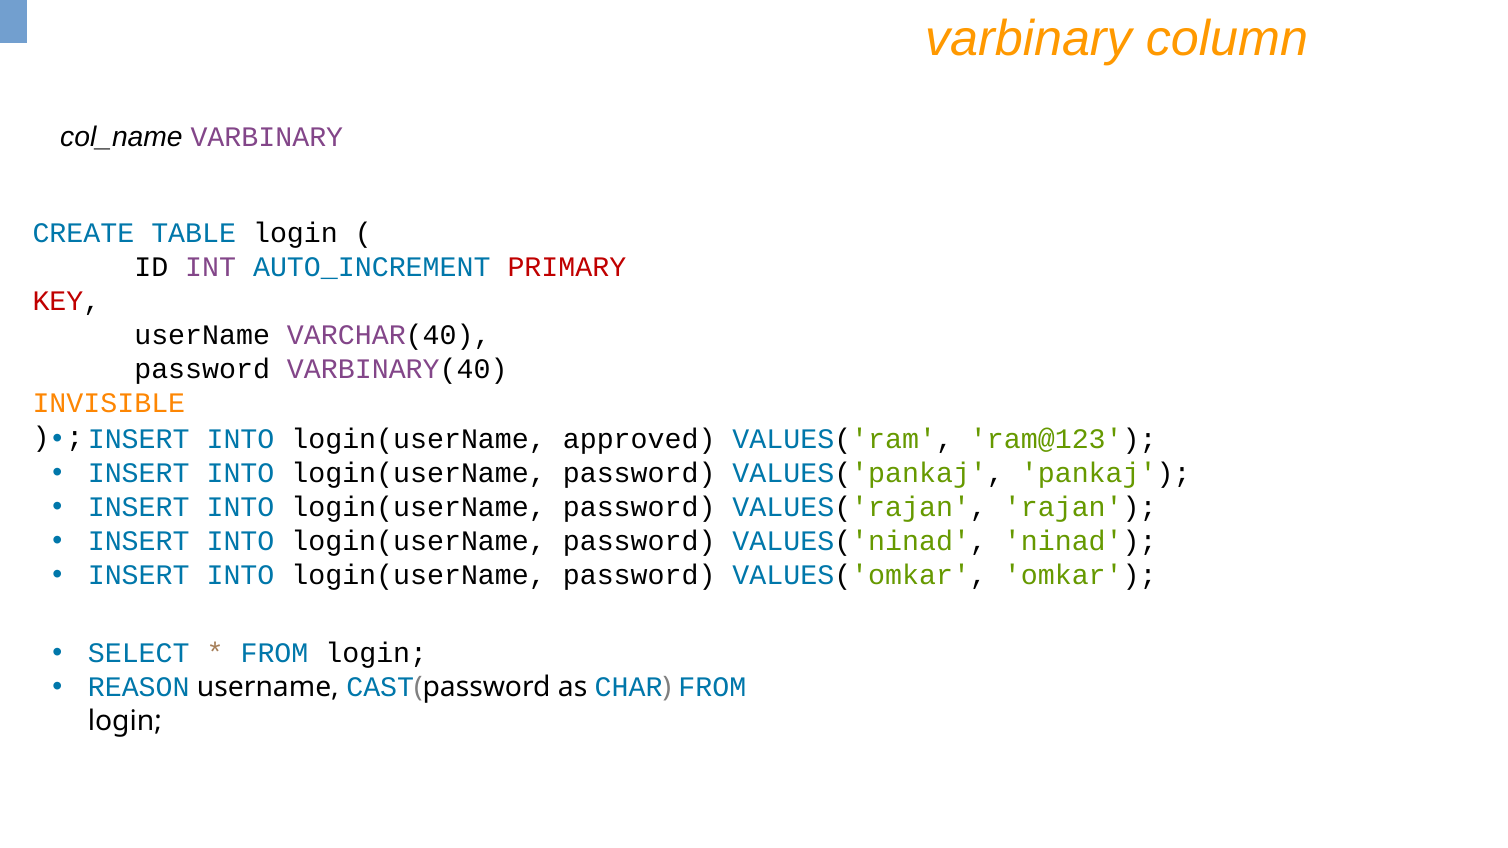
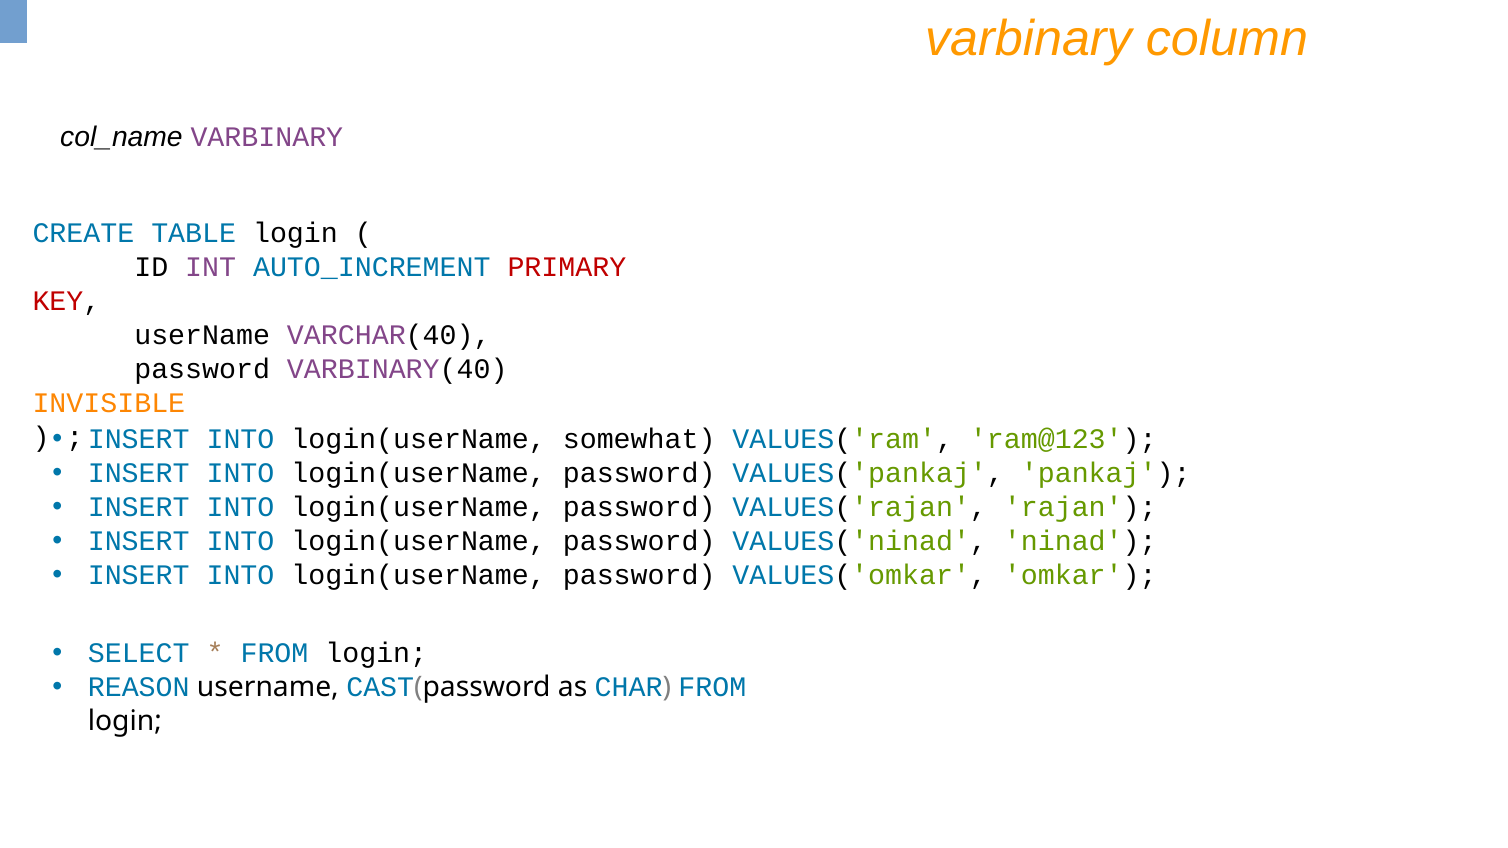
approved: approved -> somewhat
